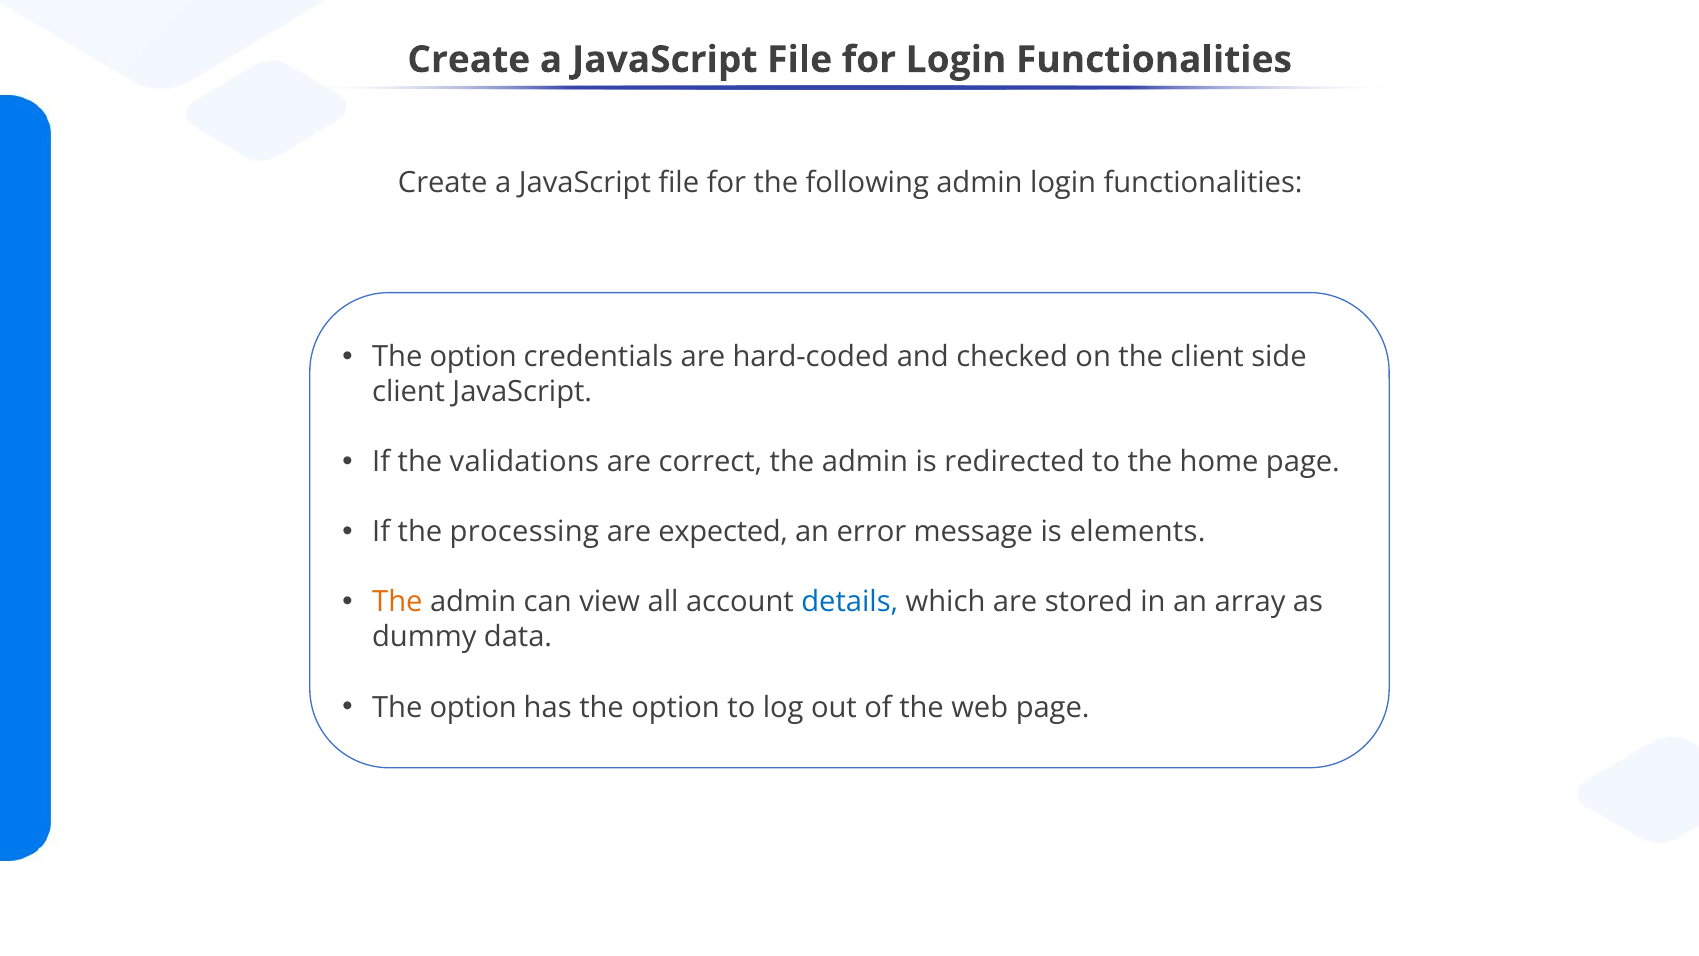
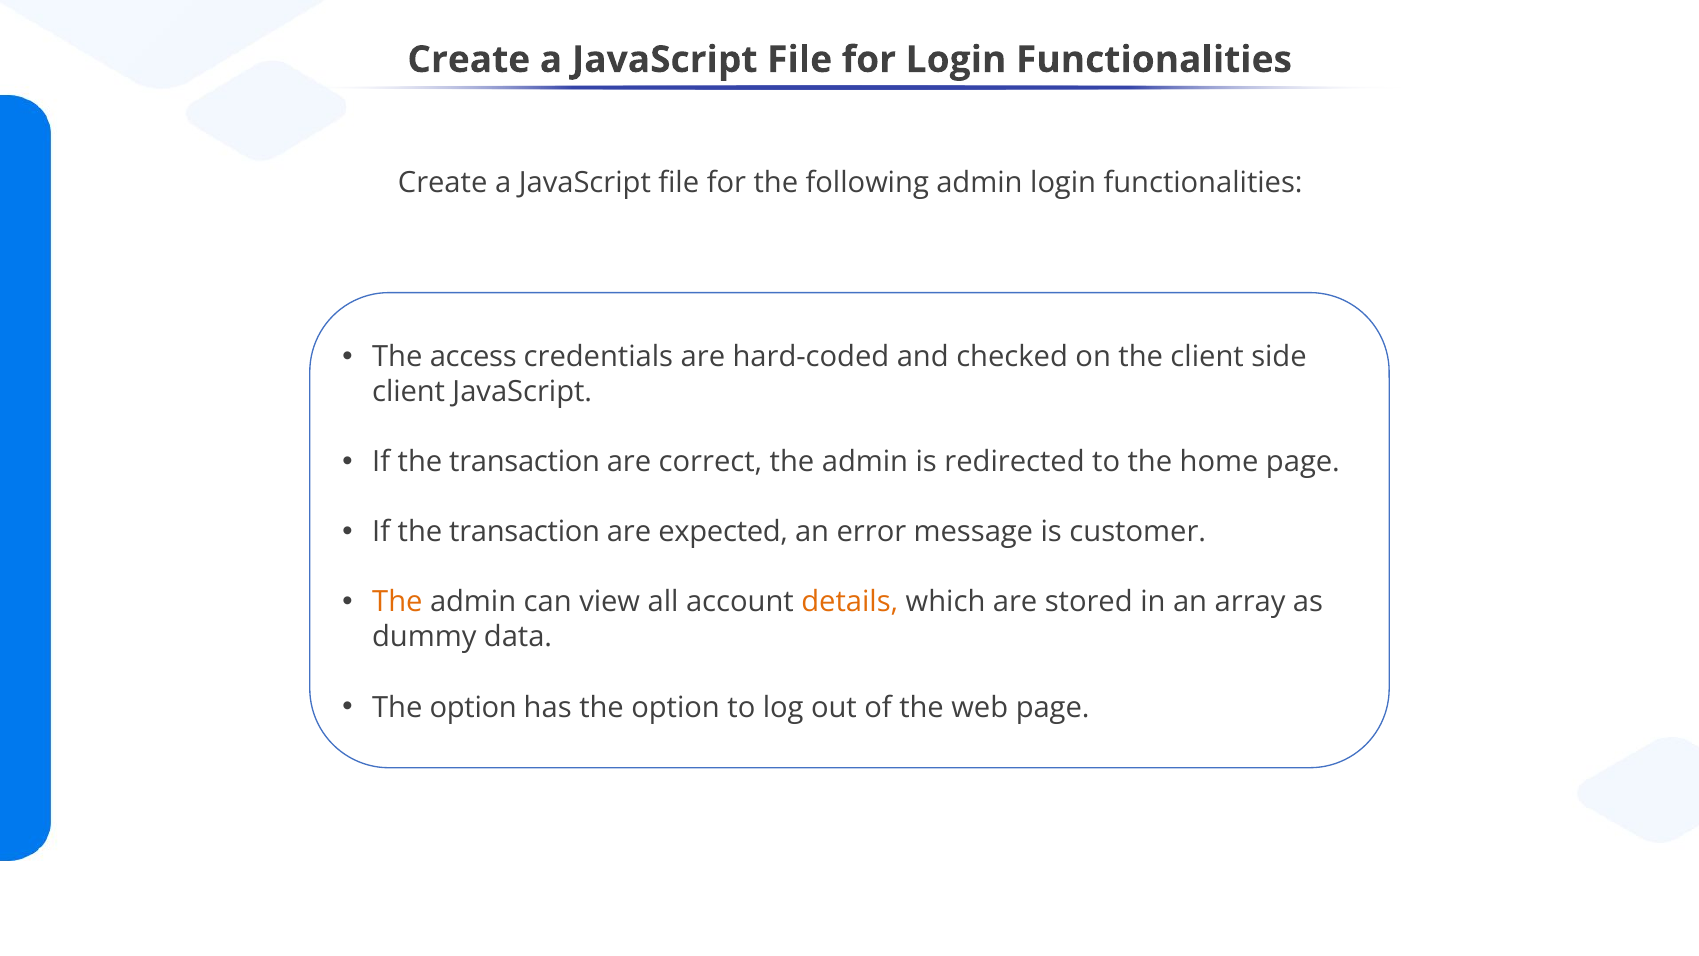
option at (473, 357): option -> access
validations at (524, 462): validations -> transaction
processing at (524, 532): processing -> transaction
elements: elements -> customer
details colour: blue -> orange
